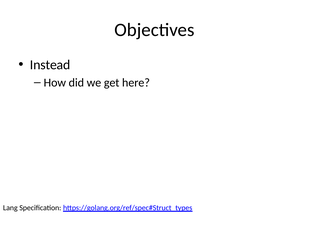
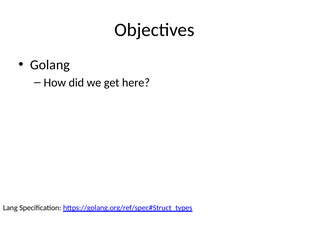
Instead: Instead -> Golang
